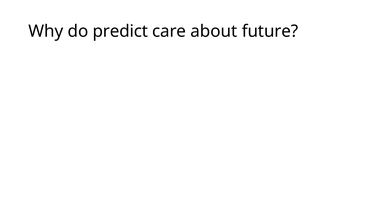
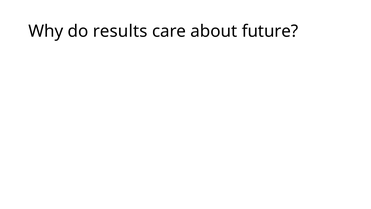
predict: predict -> results
